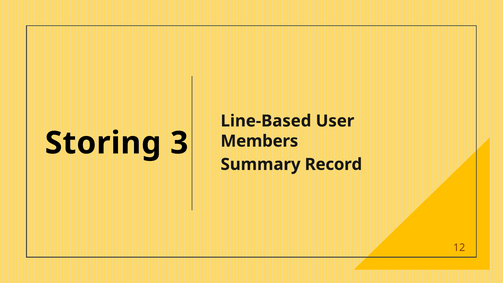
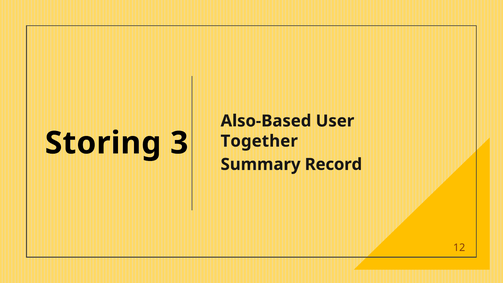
Line-Based: Line-Based -> Also-Based
Members: Members -> Together
